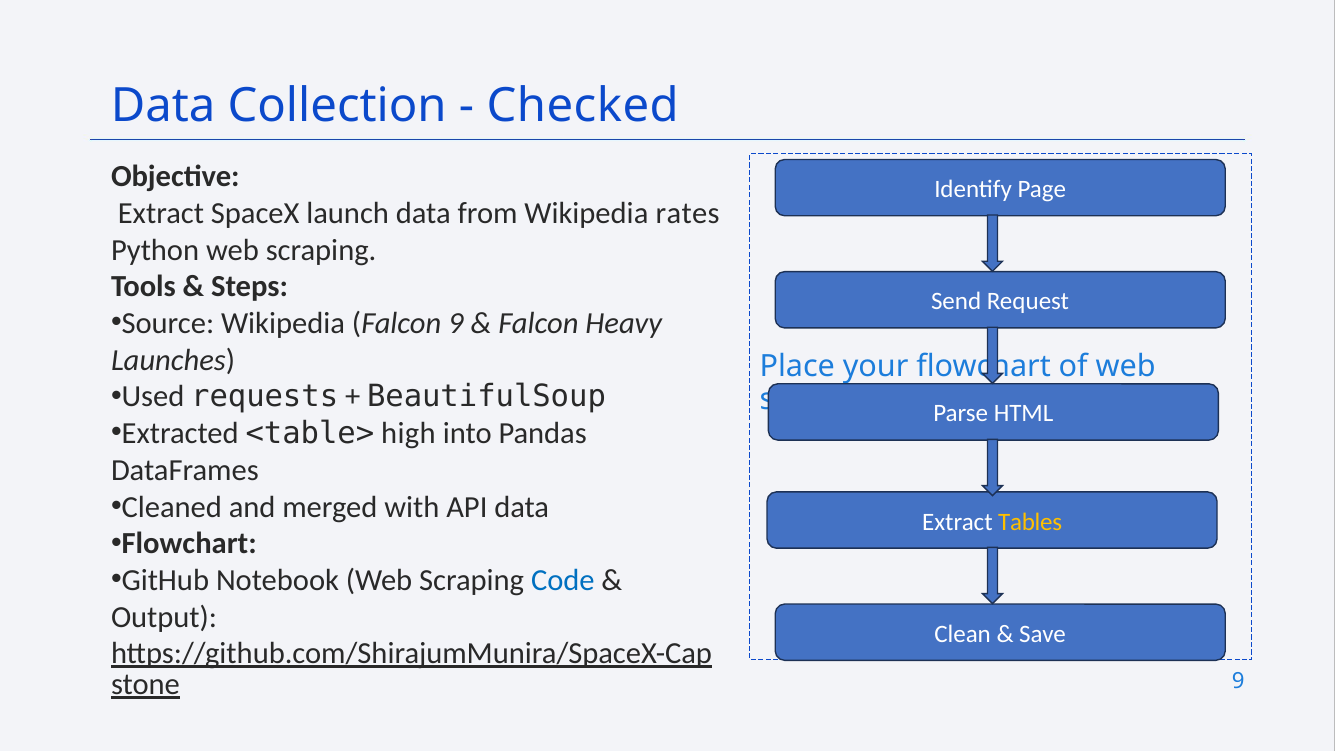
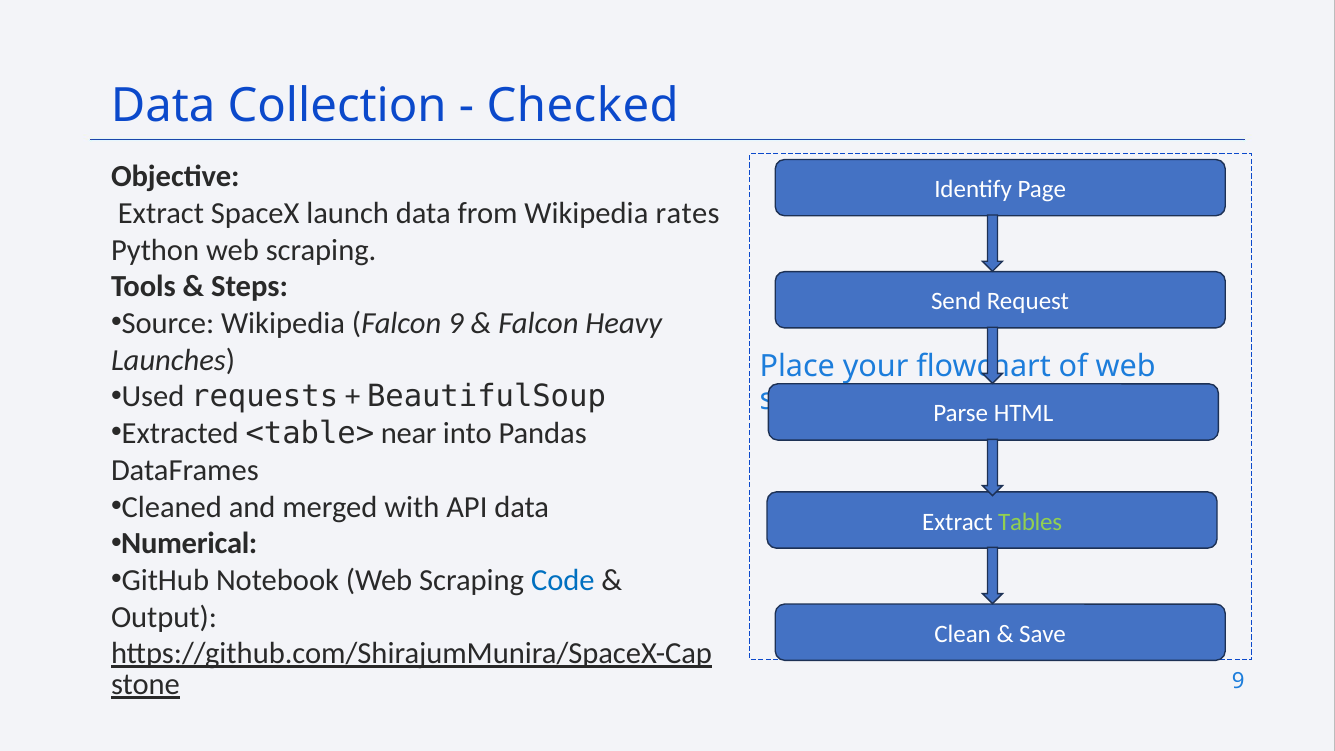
high: high -> near
Tables colour: yellow -> light green
Flowchart at (189, 544): Flowchart -> Numerical
